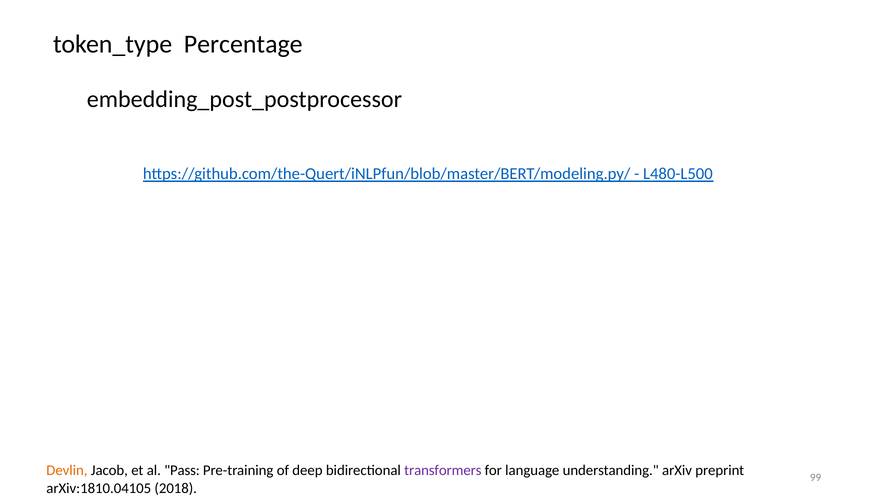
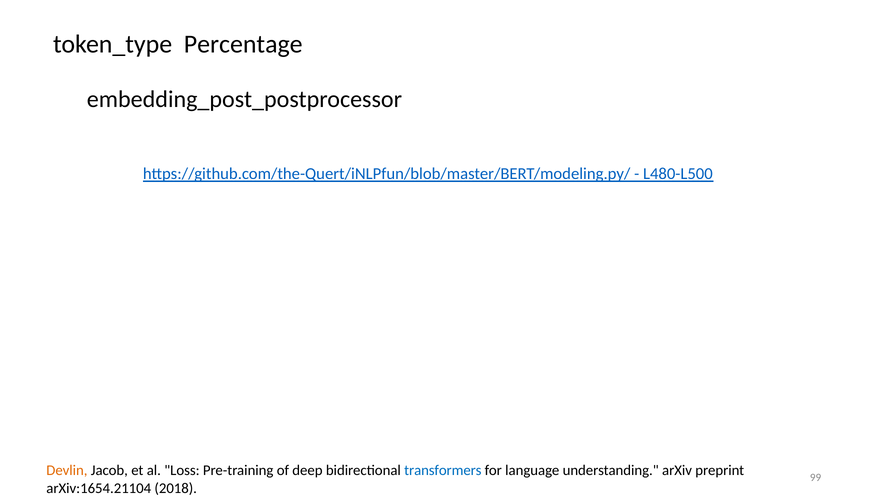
Pass: Pass -> Loss
transformers colour: purple -> blue
arXiv:1810.04105: arXiv:1810.04105 -> arXiv:1654.21104
